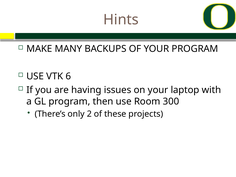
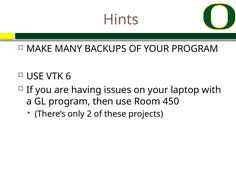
300: 300 -> 450
